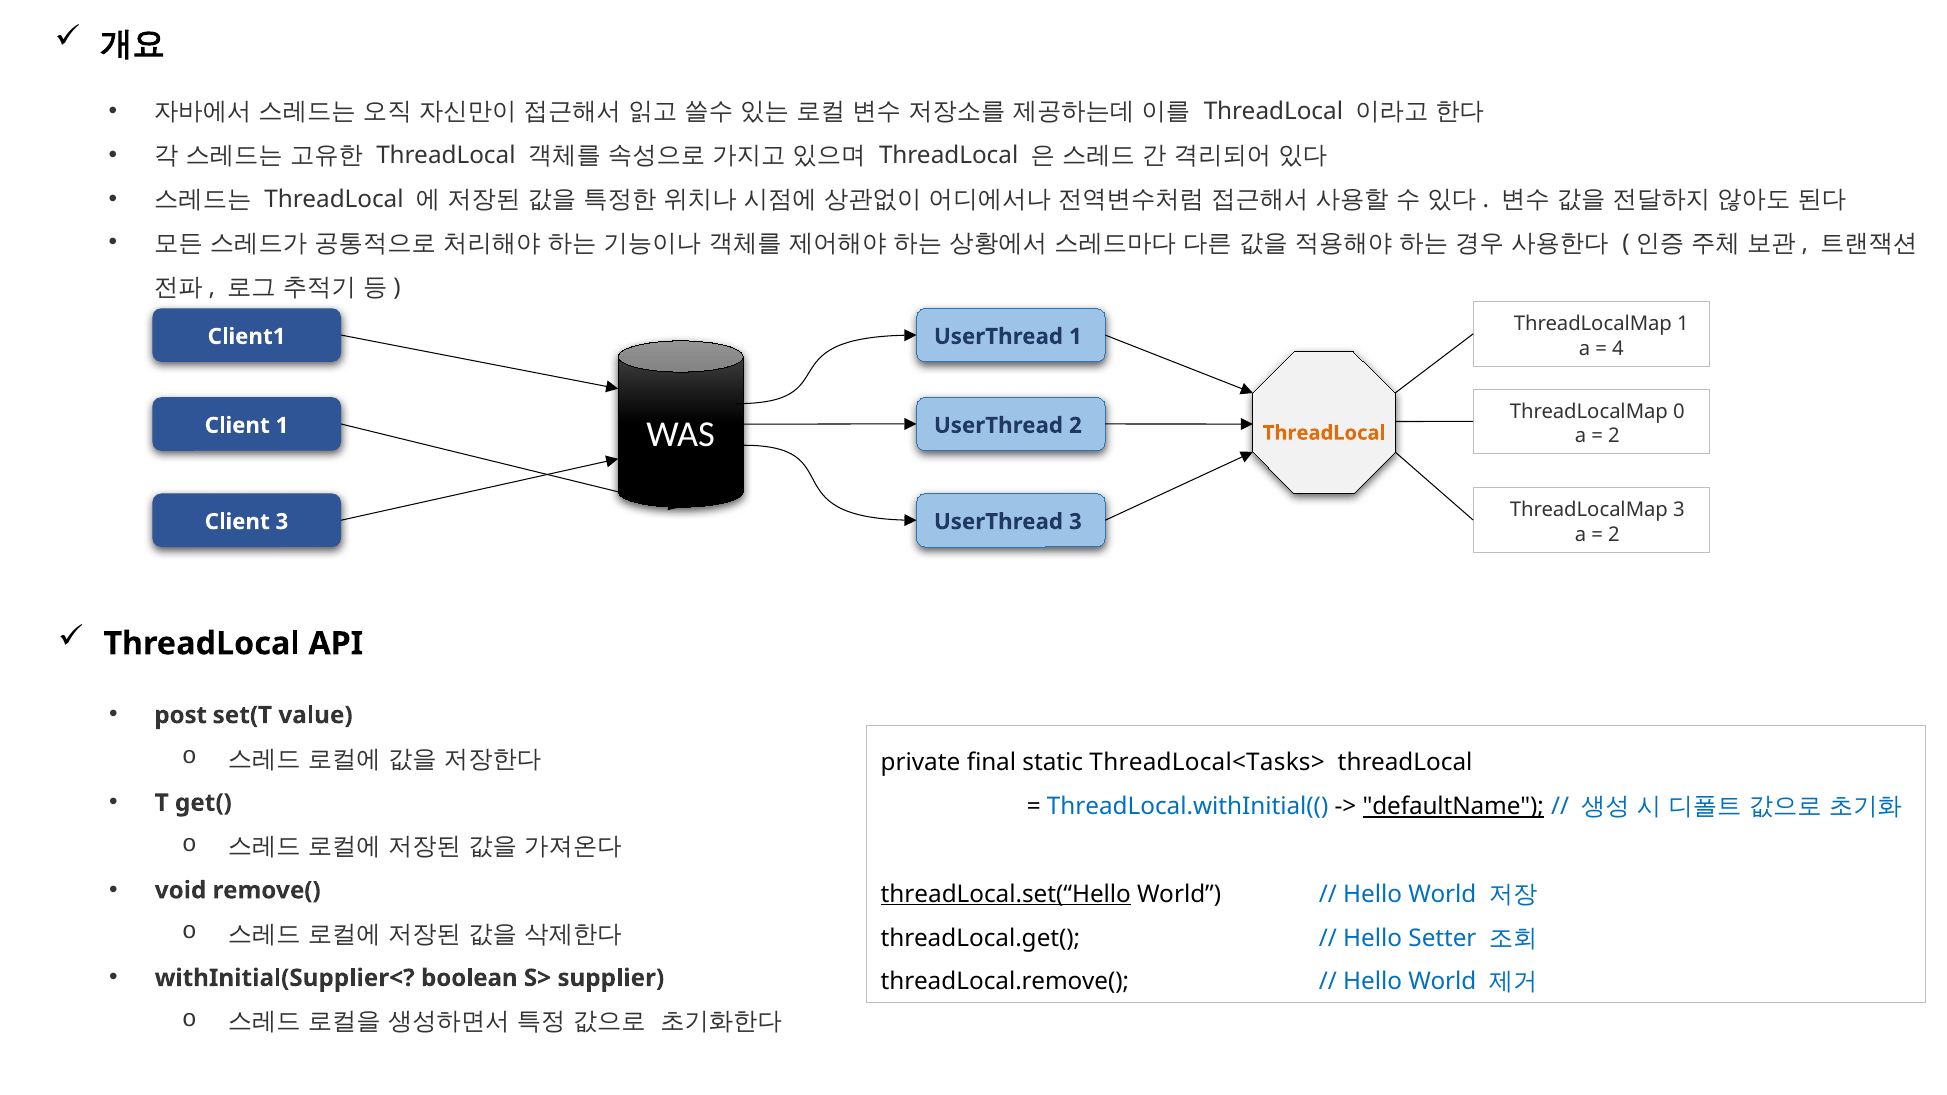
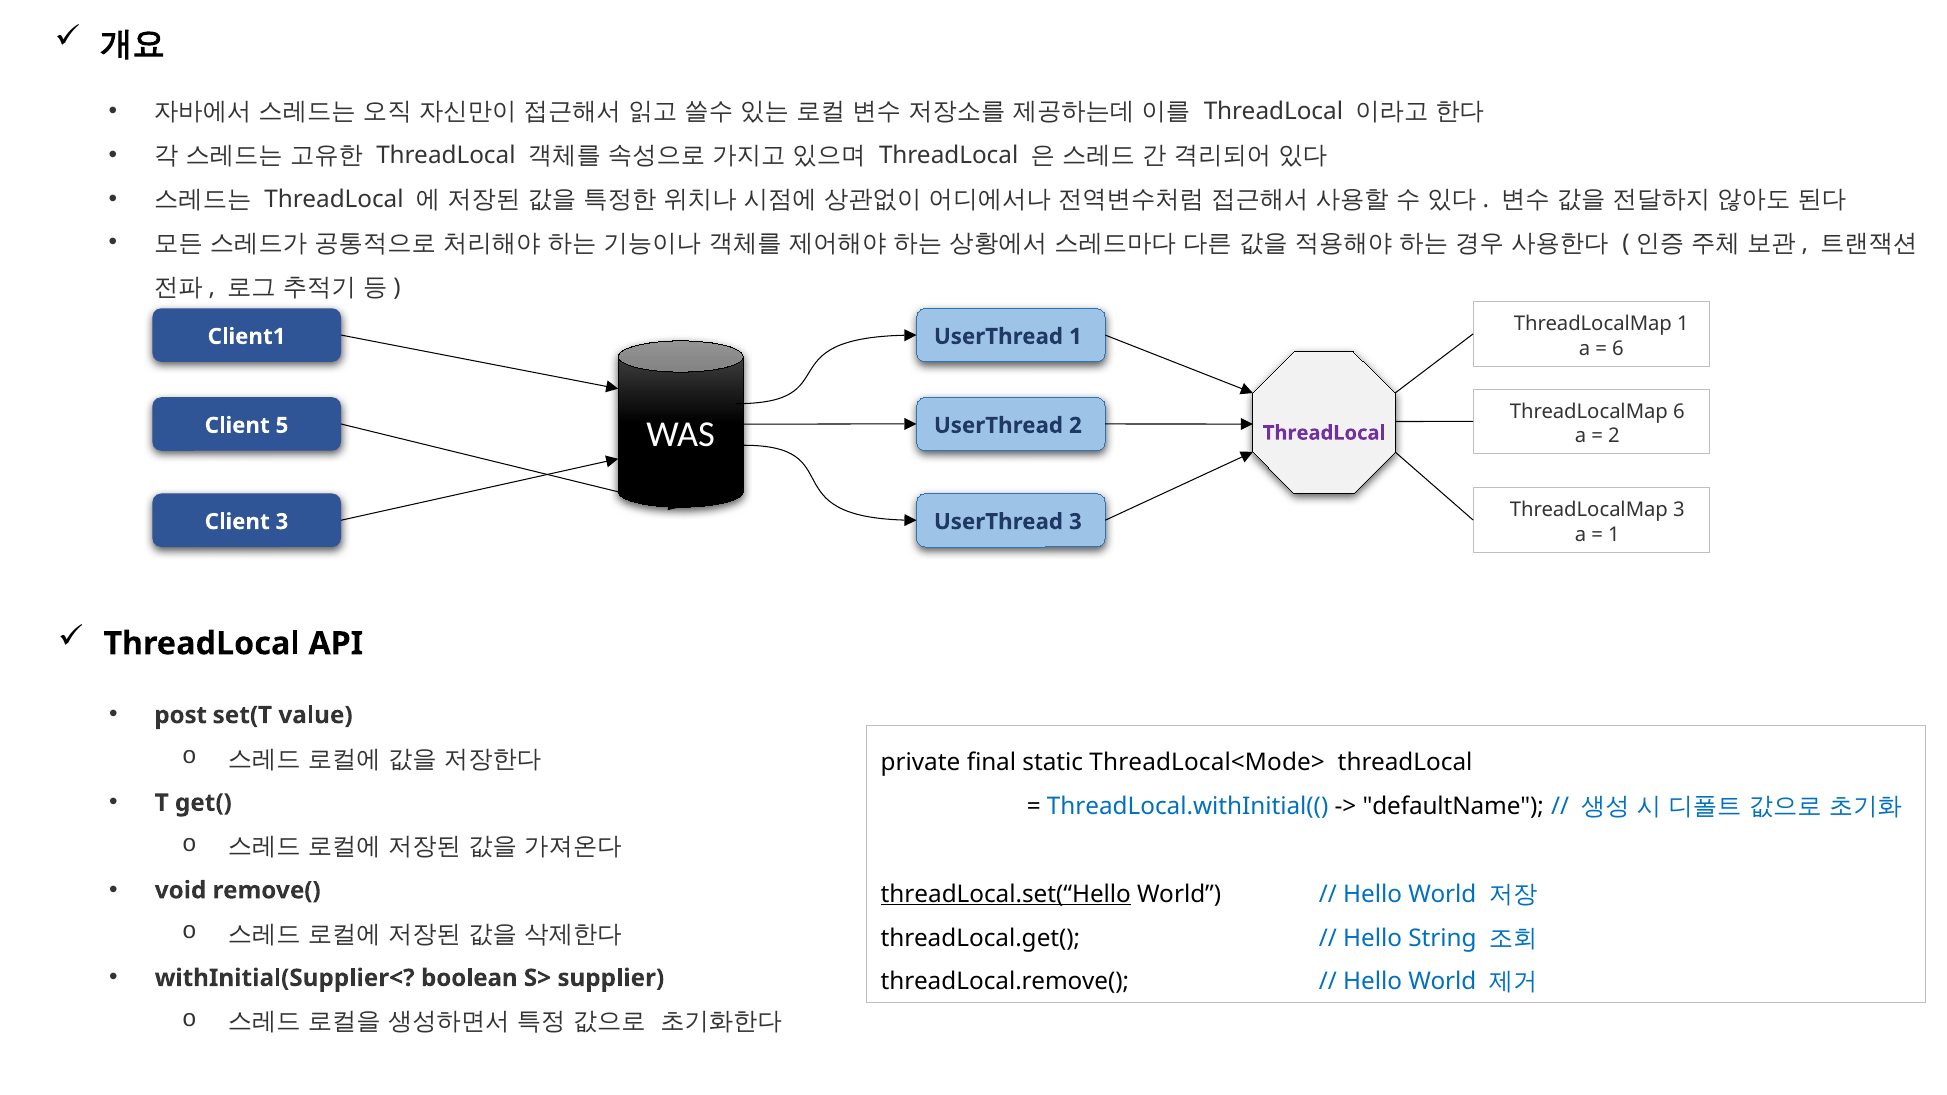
4 at (1618, 348): 4 -> 6
ThreadLocalMap 0: 0 -> 6
Client 1: 1 -> 5
ThreadLocal at (1324, 433) colour: orange -> purple
2 at (1614, 535): 2 -> 1
ThreadLocal<Tasks>: ThreadLocal<Tasks> -> ThreadLocal<Mode>
defaultName underline: present -> none
Setter: Setter -> String
